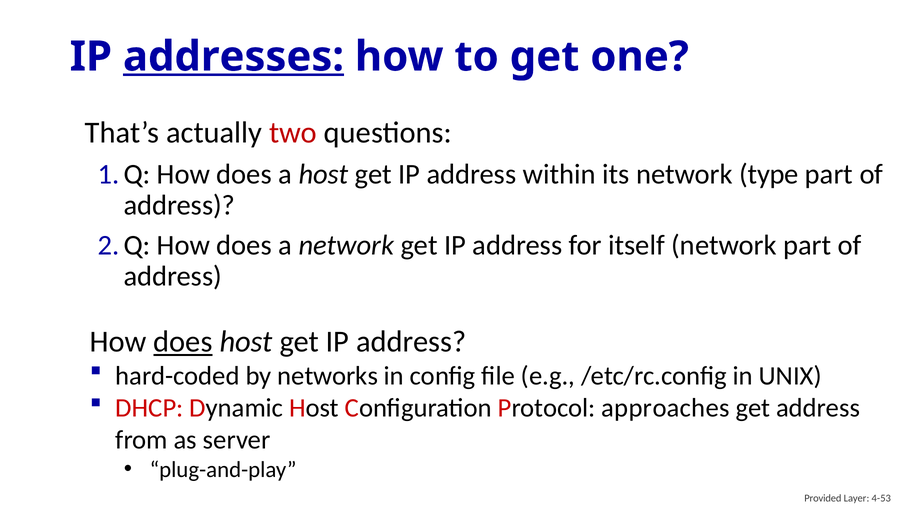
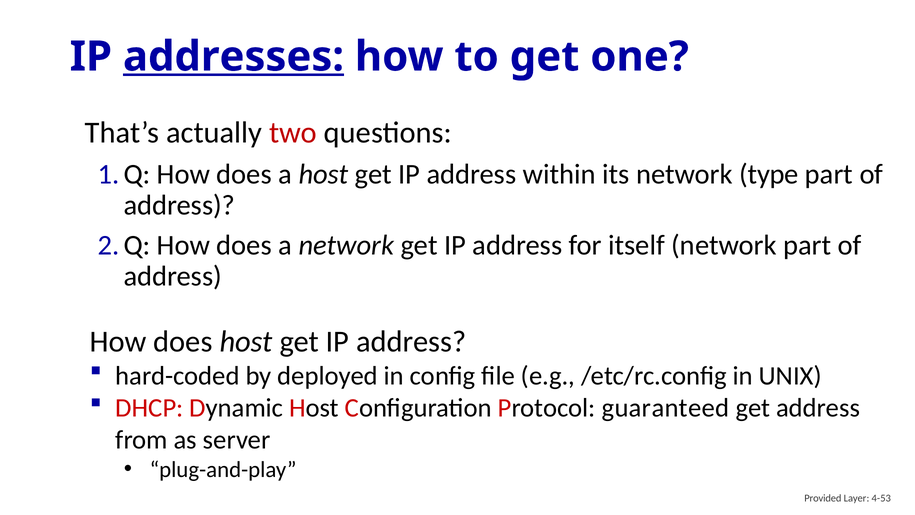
does at (183, 342) underline: present -> none
networks: networks -> deployed
approaches: approaches -> guaranteed
